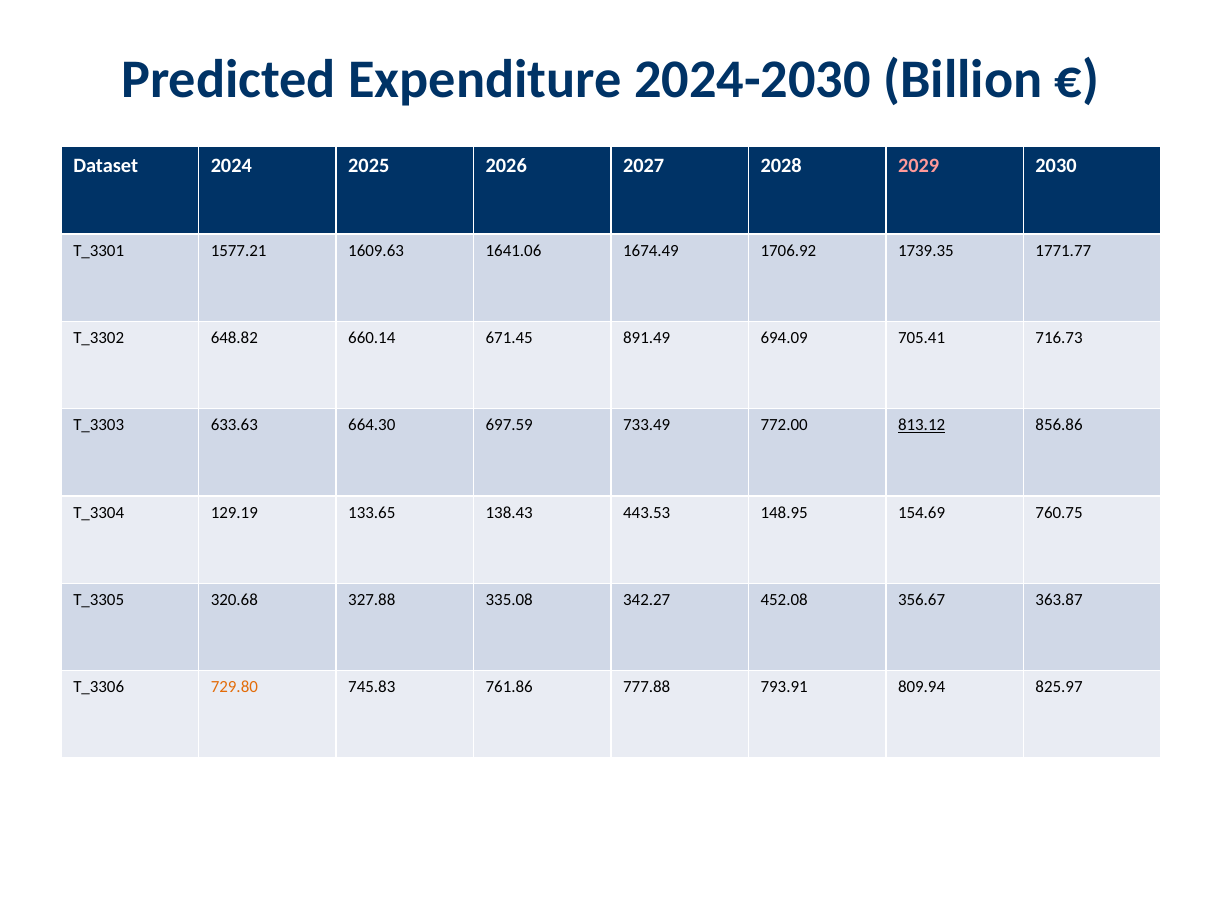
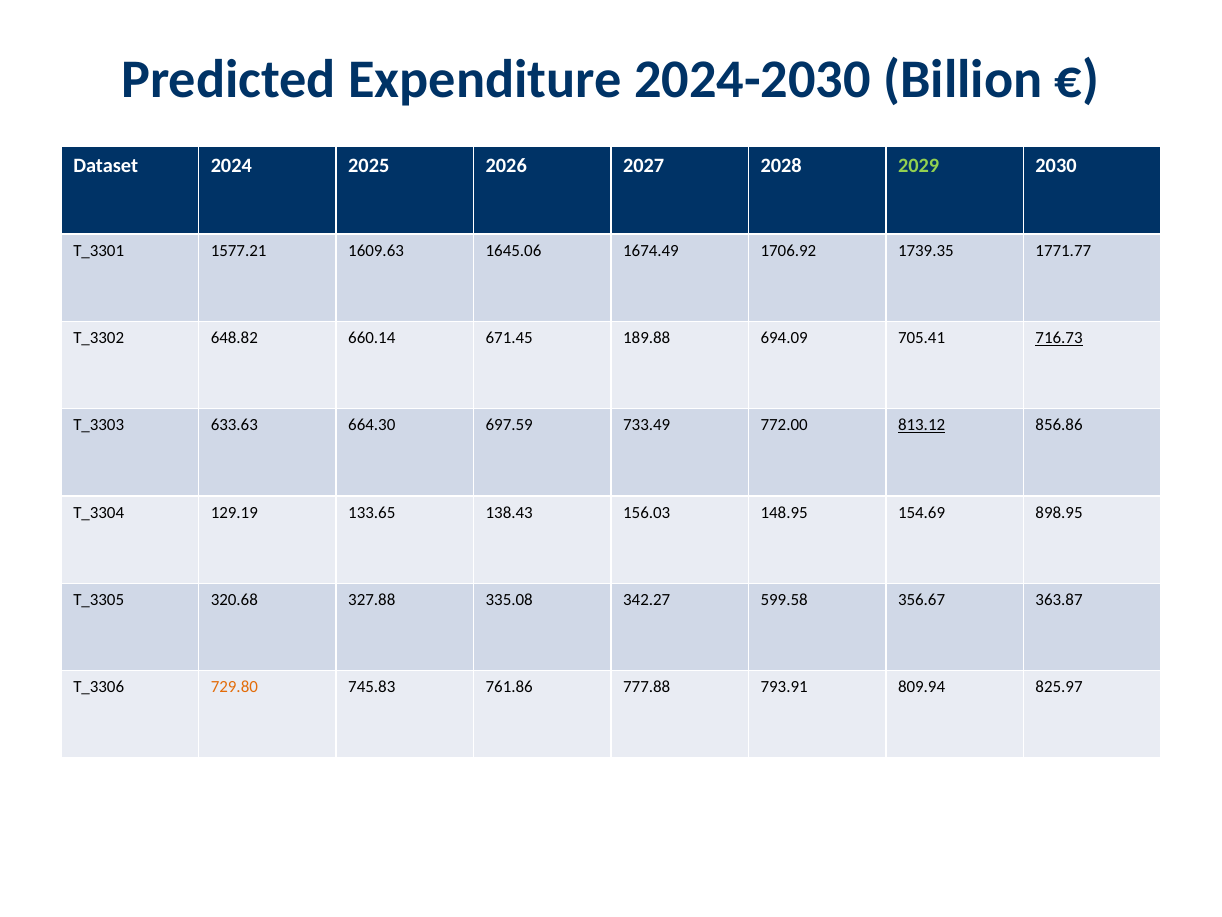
2029 colour: pink -> light green
1641.06: 1641.06 -> 1645.06
891.49: 891.49 -> 189.88
716.73 underline: none -> present
443.53: 443.53 -> 156.03
760.75: 760.75 -> 898.95
452.08: 452.08 -> 599.58
